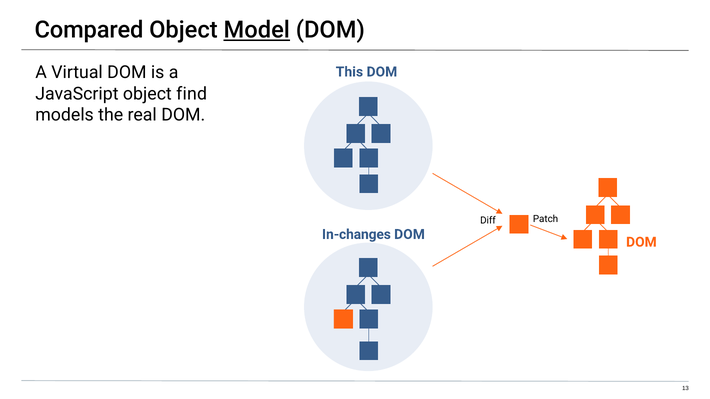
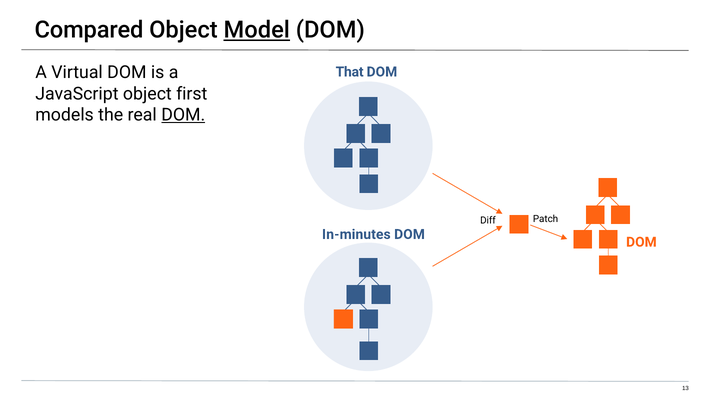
This: This -> That
find: find -> first
DOM at (183, 115) underline: none -> present
In-changes: In-changes -> In-minutes
